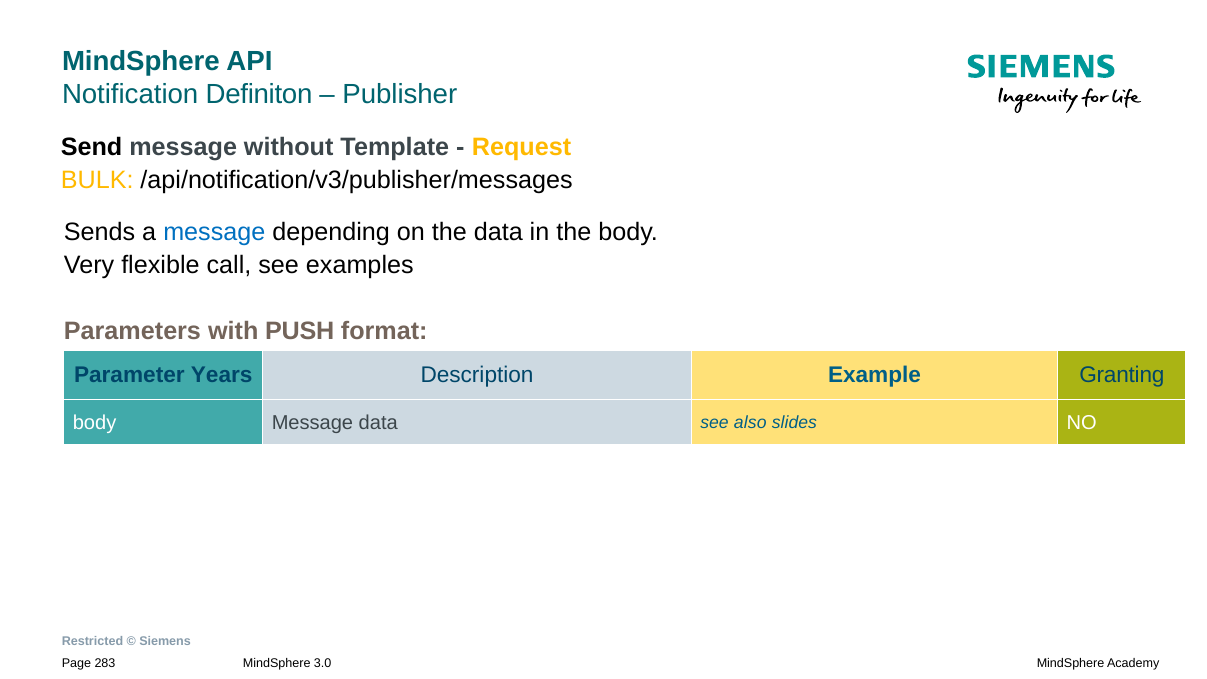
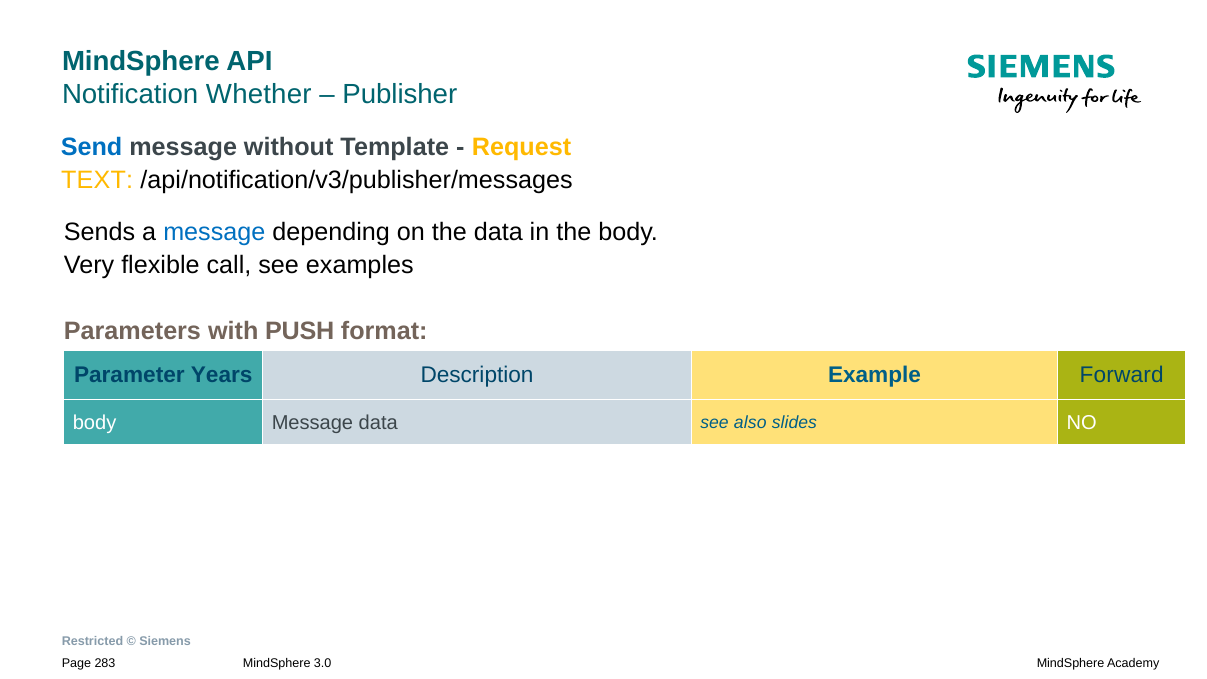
Definiton: Definiton -> Whether
Send colour: black -> blue
BULK: BULK -> TEXT
Granting: Granting -> Forward
